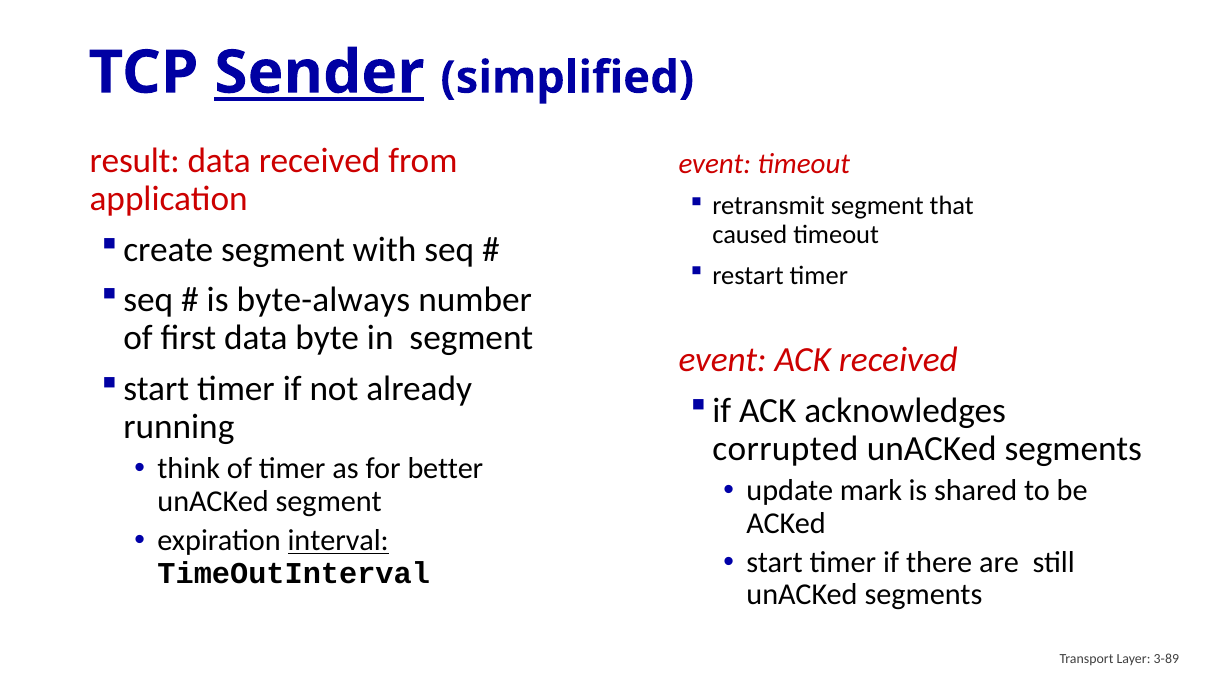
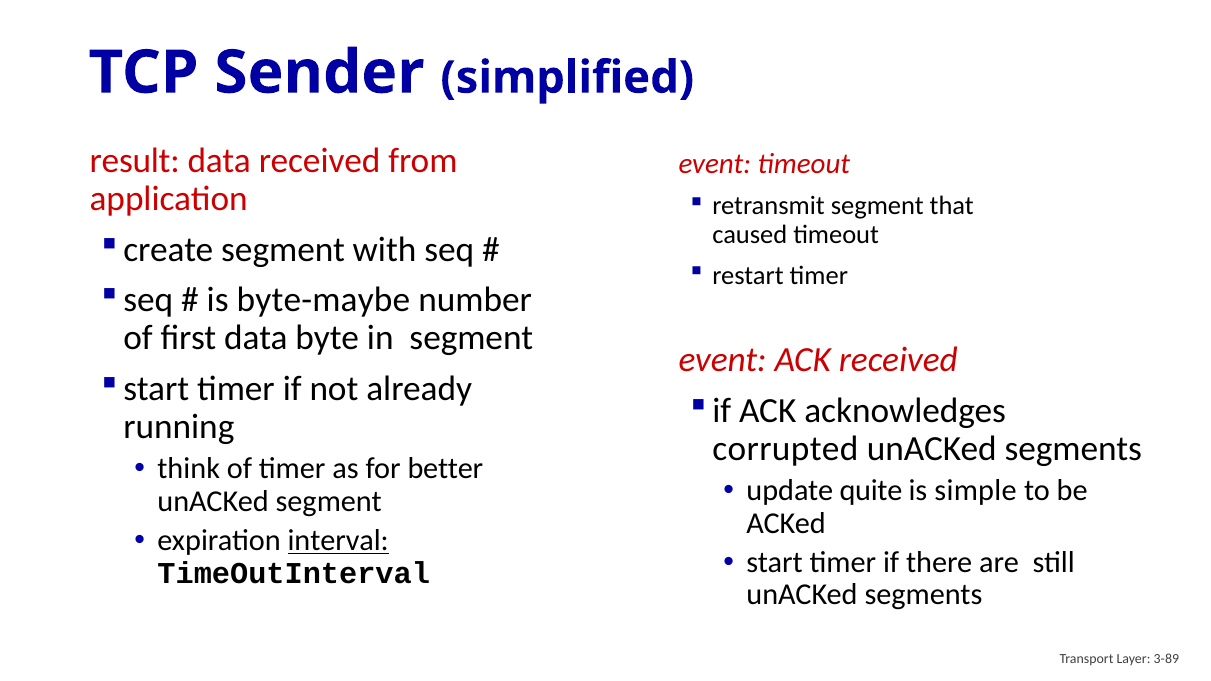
Sender underline: present -> none
byte-always: byte-always -> byte-maybe
mark: mark -> quite
shared: shared -> simple
